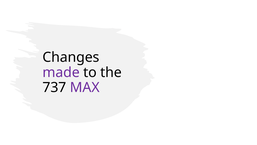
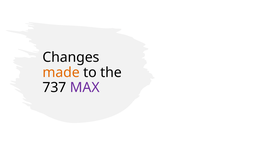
made colour: purple -> orange
